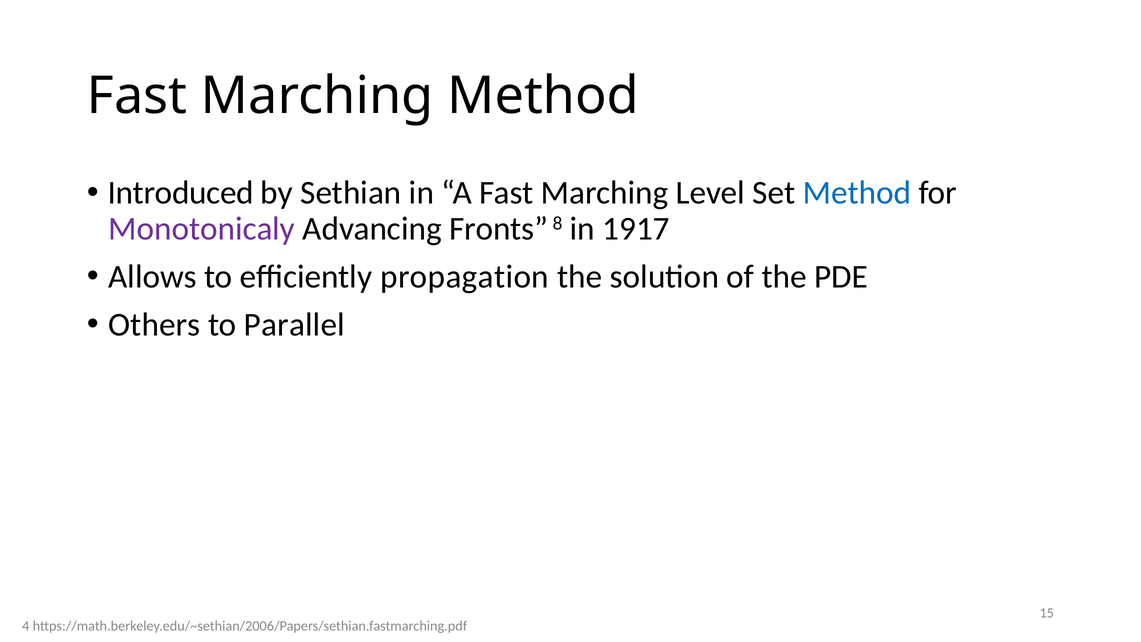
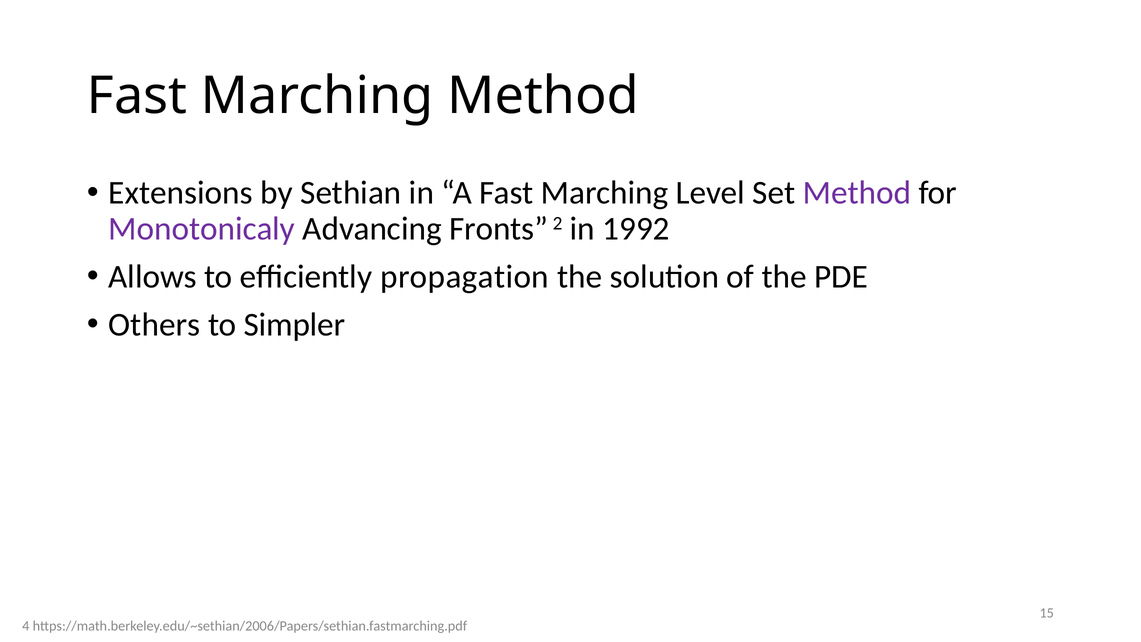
Introduced: Introduced -> Extensions
Method at (857, 193) colour: blue -> purple
8: 8 -> 2
1917: 1917 -> 1992
Parallel: Parallel -> Simpler
